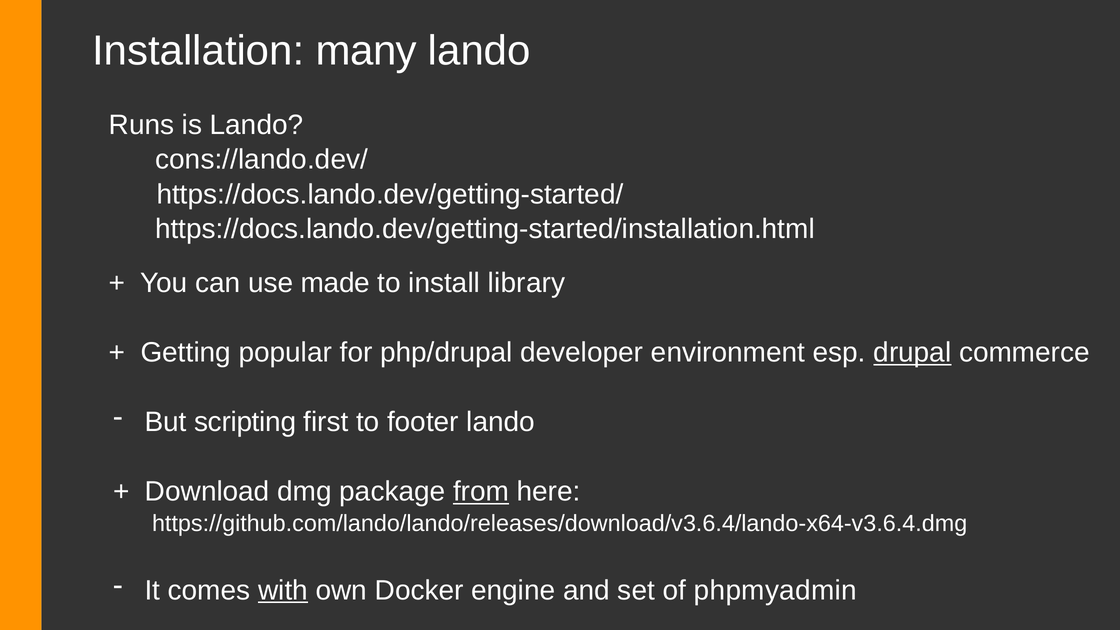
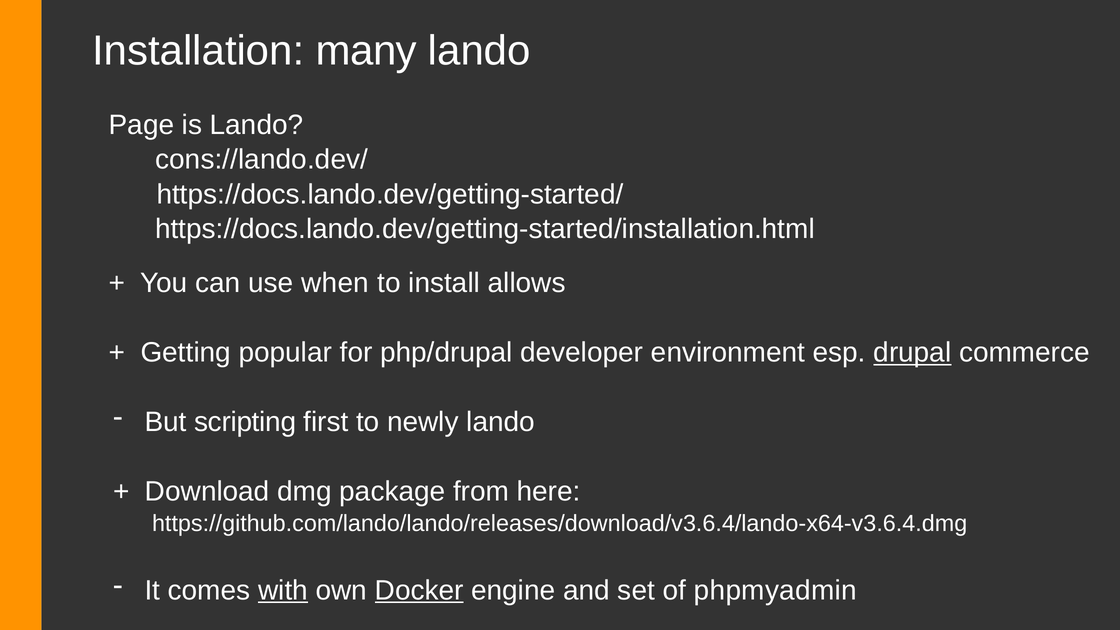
Runs: Runs -> Page
made: made -> when
library: library -> allows
footer: footer -> newly
from underline: present -> none
Docker underline: none -> present
